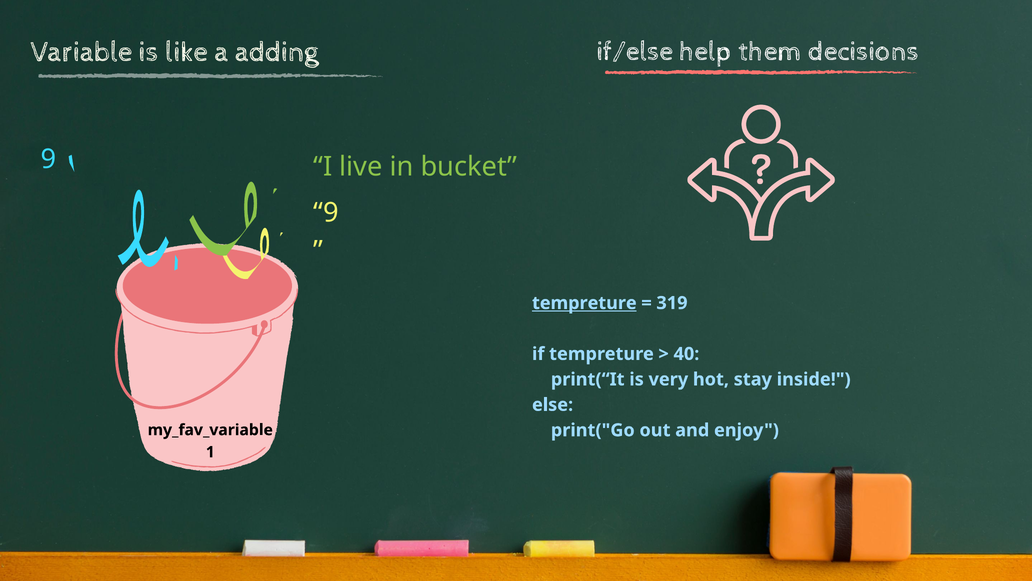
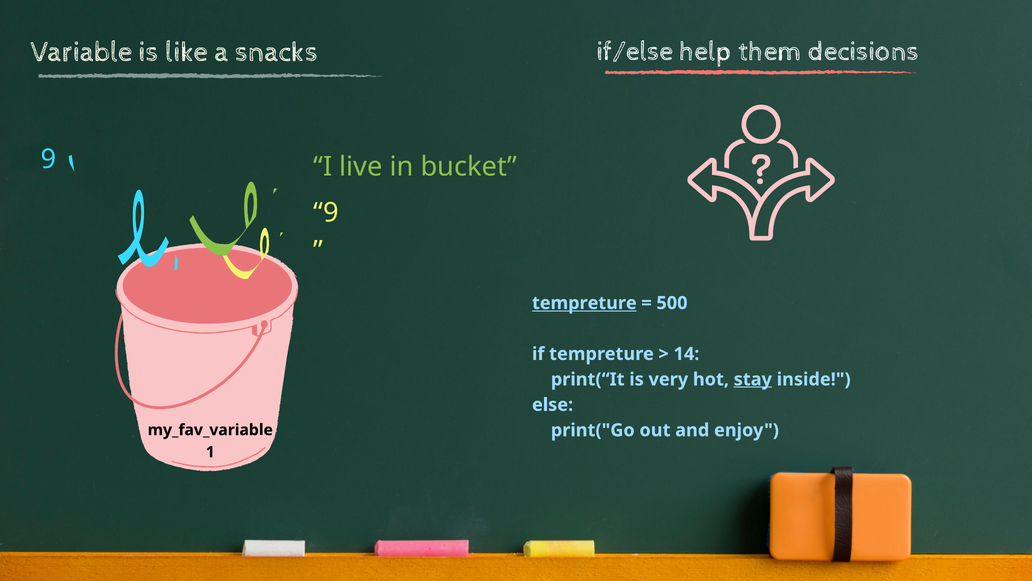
adding: adding -> snacks
319: 319 -> 500
40: 40 -> 14
stay underline: none -> present
